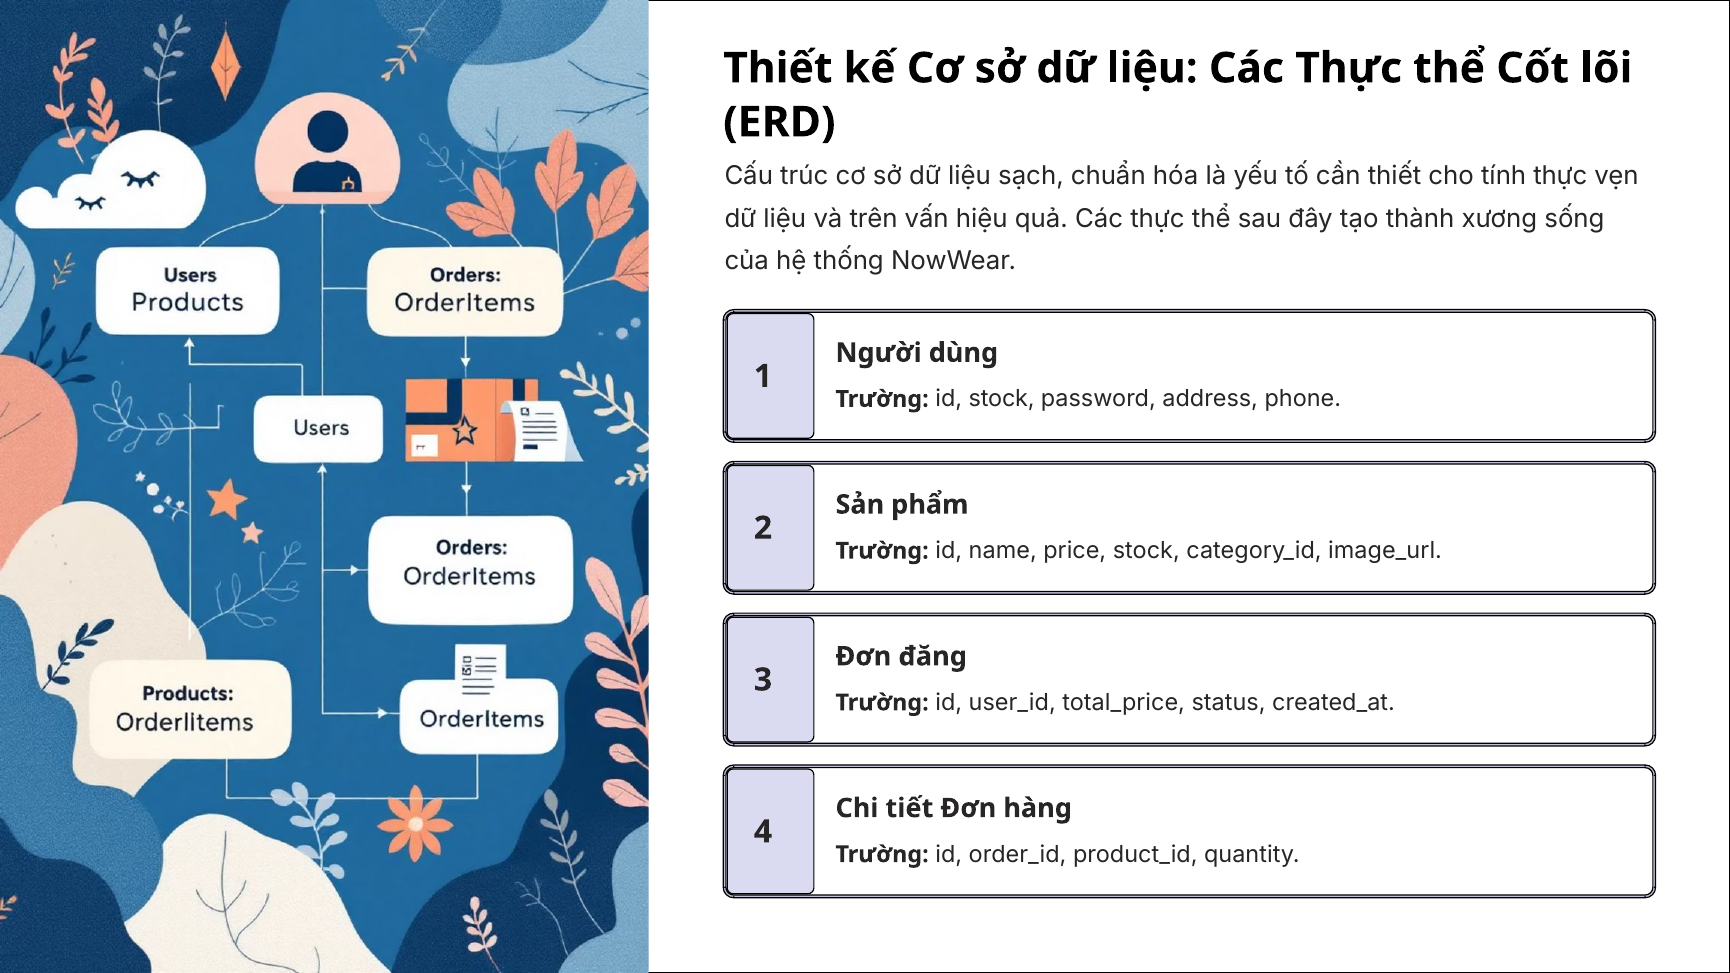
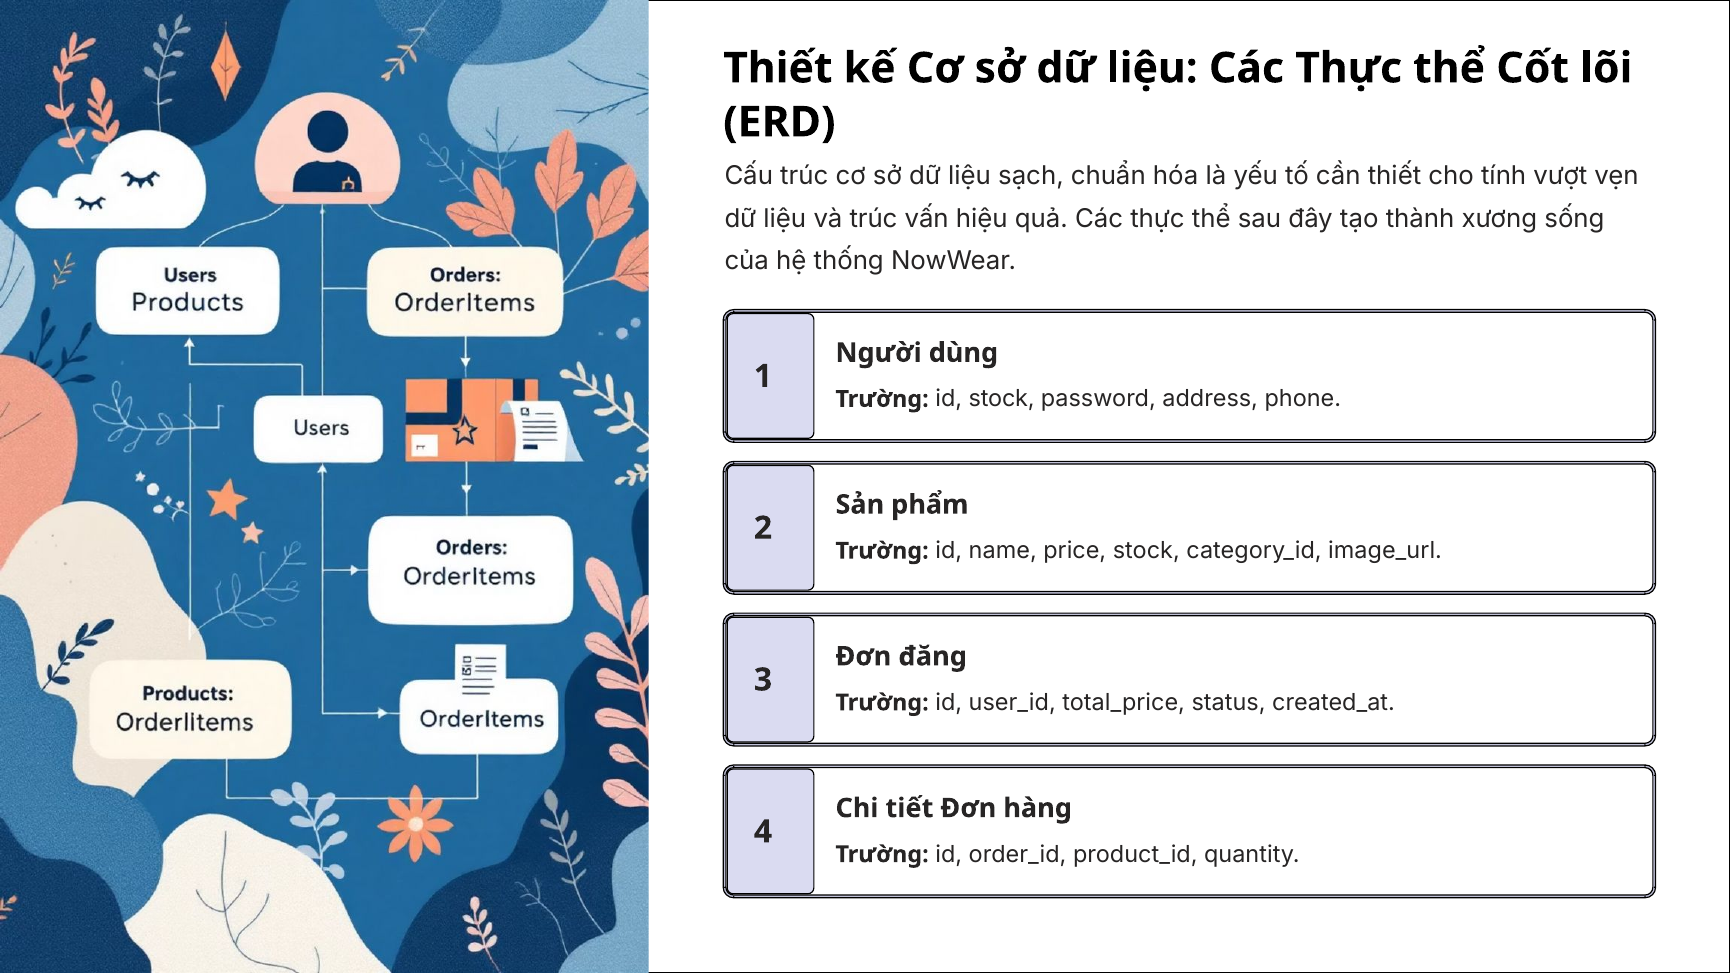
tính thực: thực -> vượt
và trên: trên -> trúc
